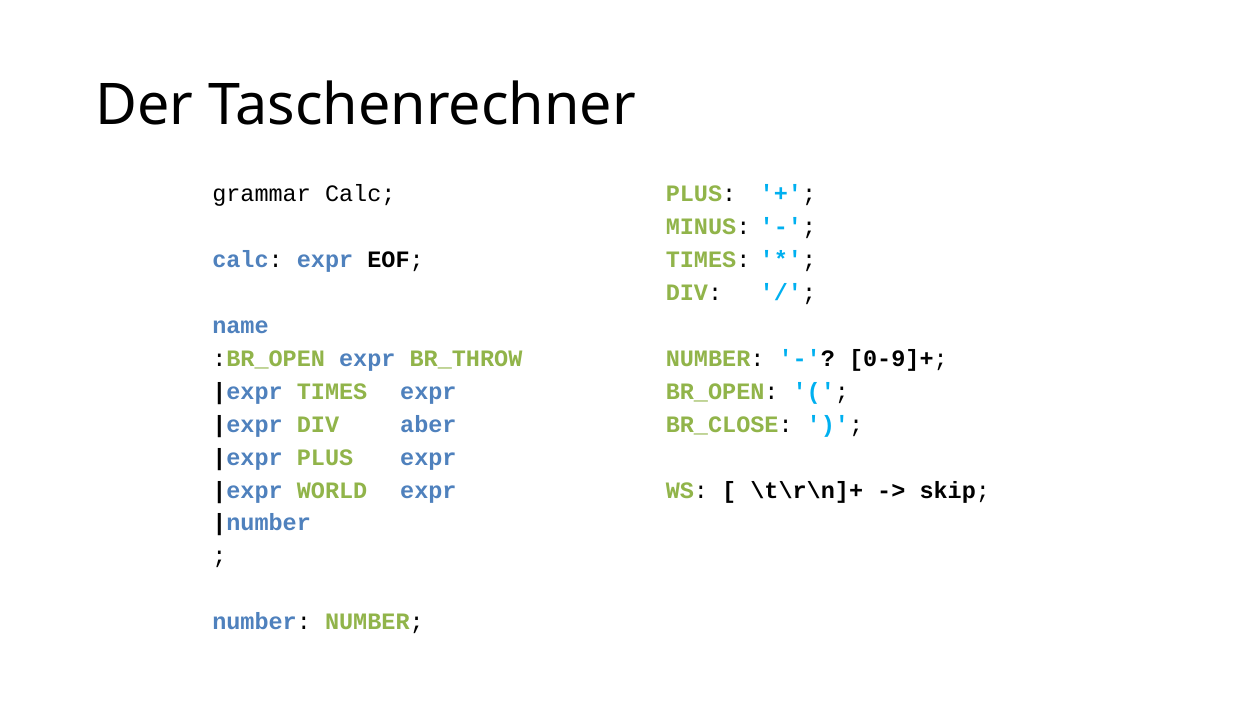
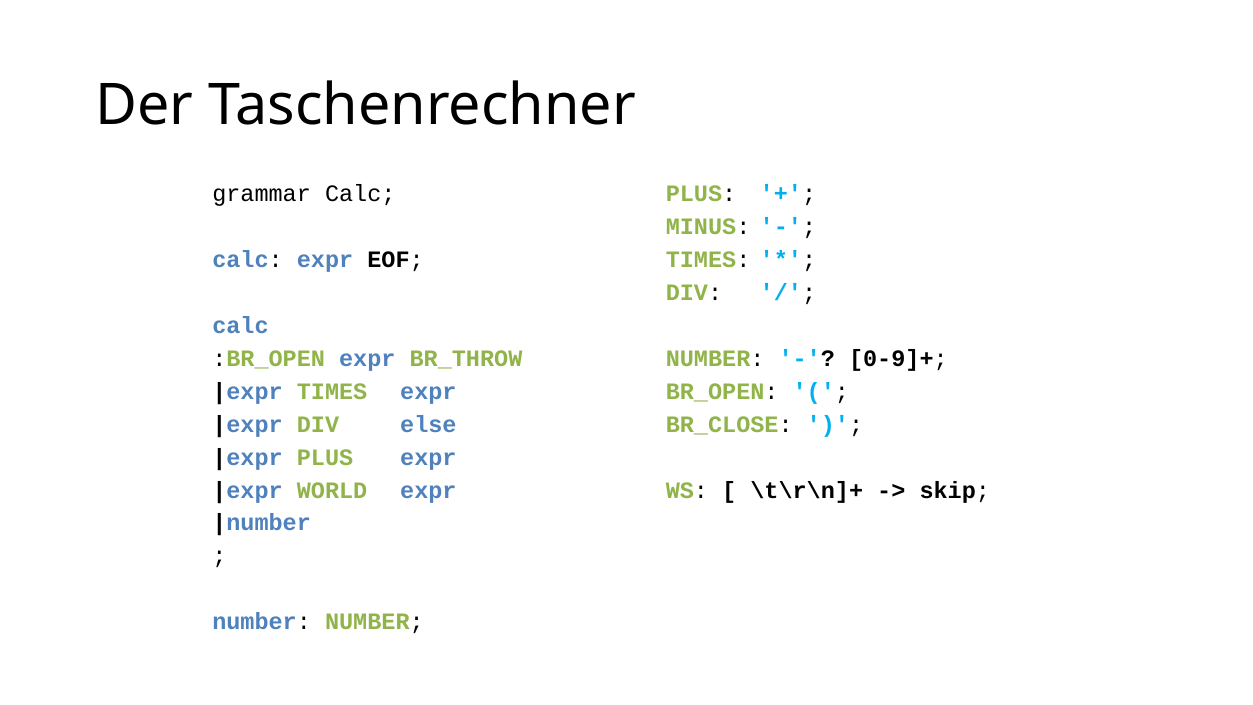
name at (240, 326): name -> calc
aber: aber -> else
